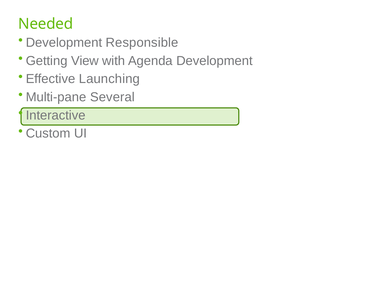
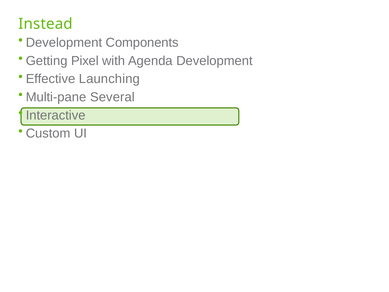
Needed: Needed -> Instead
Responsible: Responsible -> Components
View: View -> Pixel
